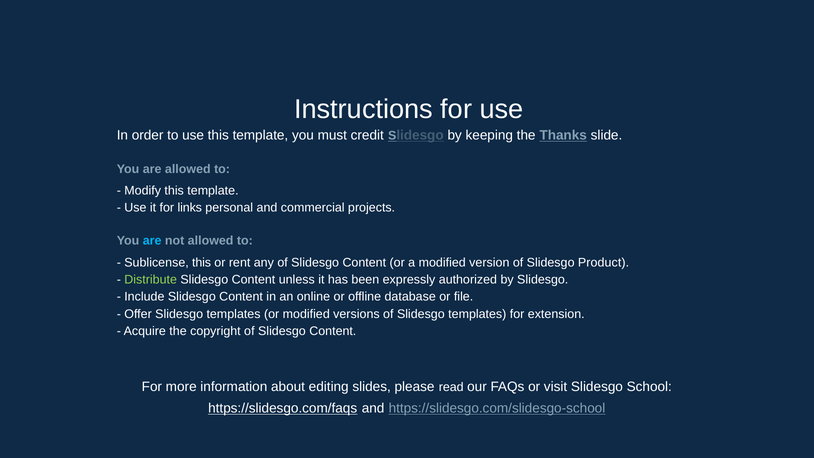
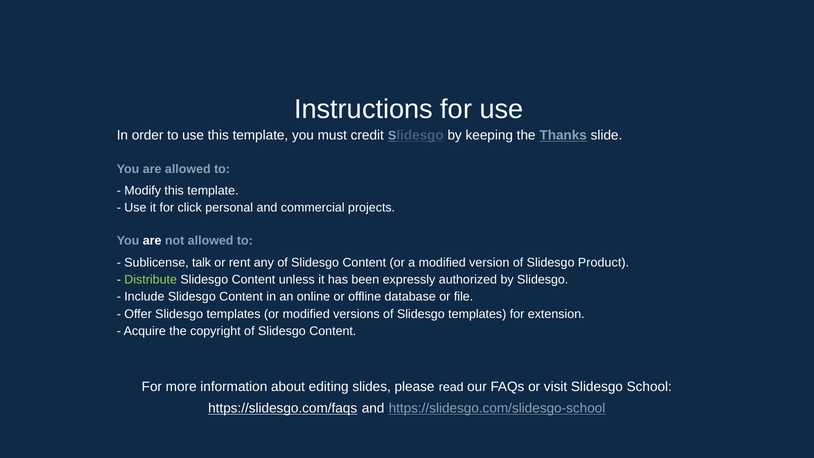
links: links -> click
are at (152, 241) colour: light blue -> white
Sublicense this: this -> talk
